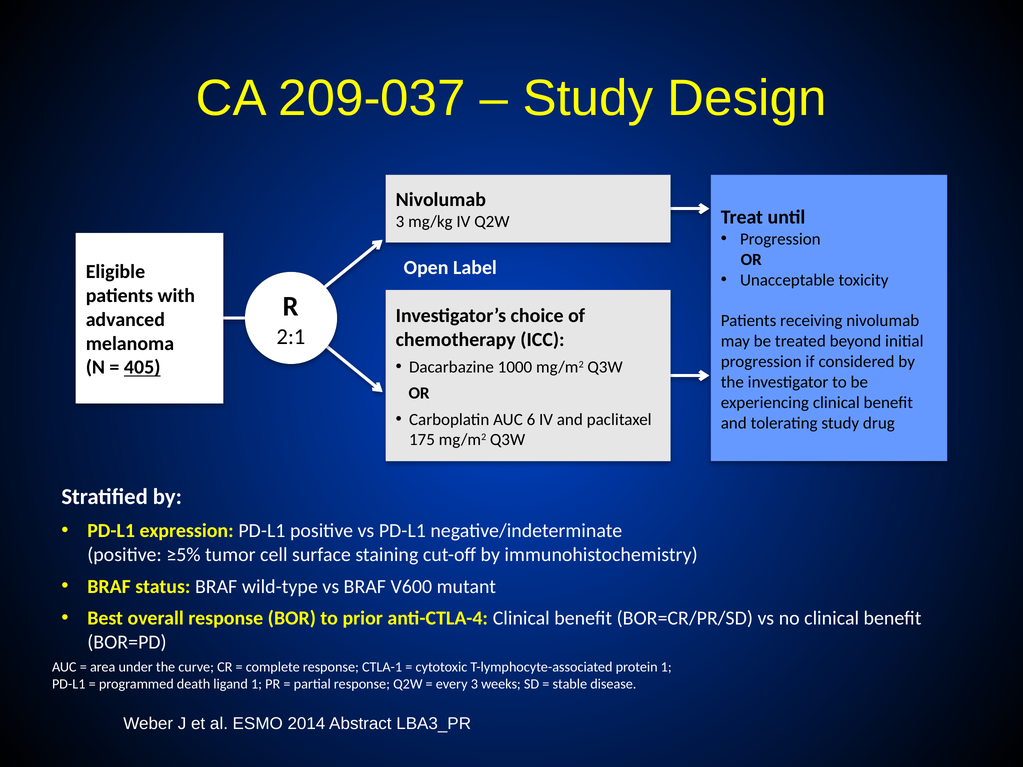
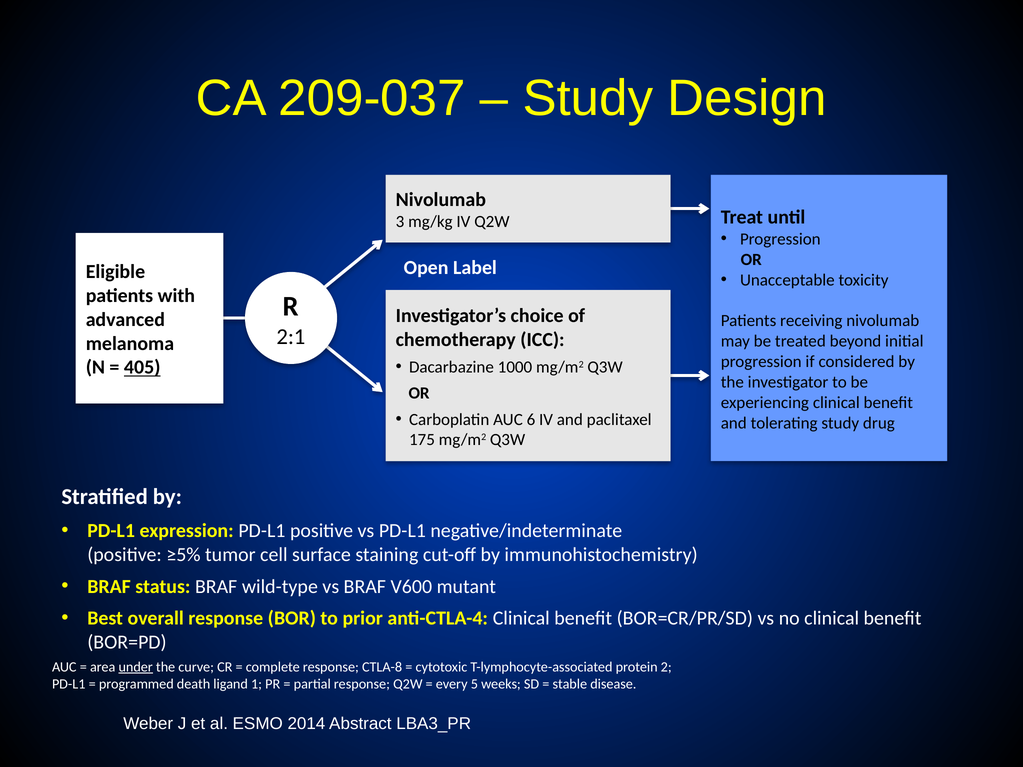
under underline: none -> present
CTLA-1: CTLA-1 -> CTLA-8
protein 1: 1 -> 2
every 3: 3 -> 5
